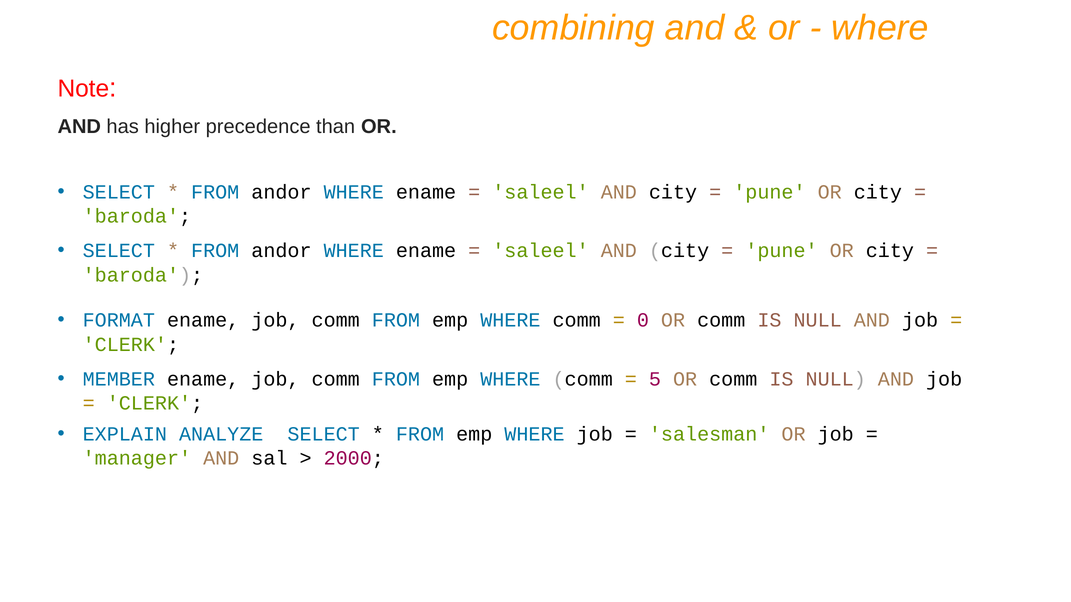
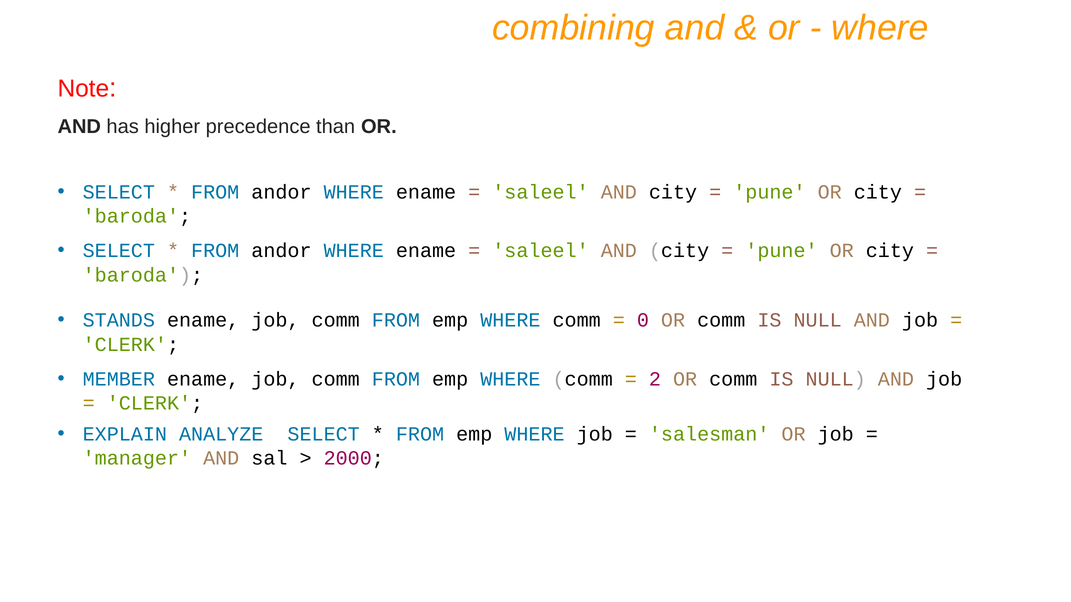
FORMAT: FORMAT -> STANDS
5: 5 -> 2
